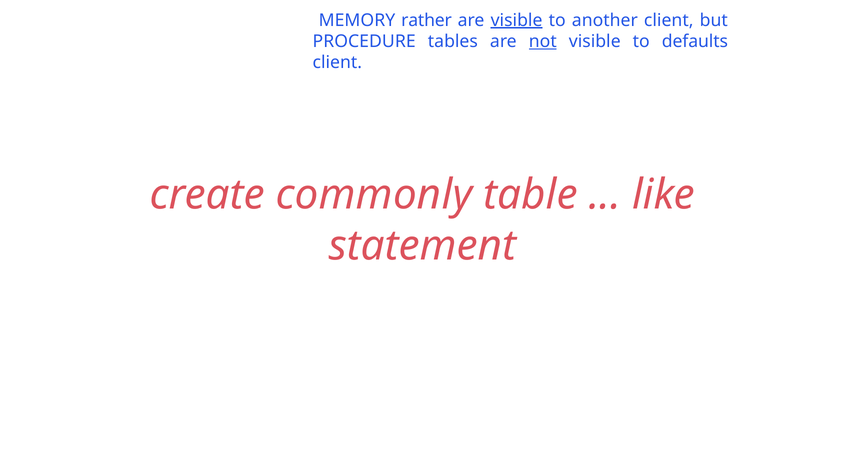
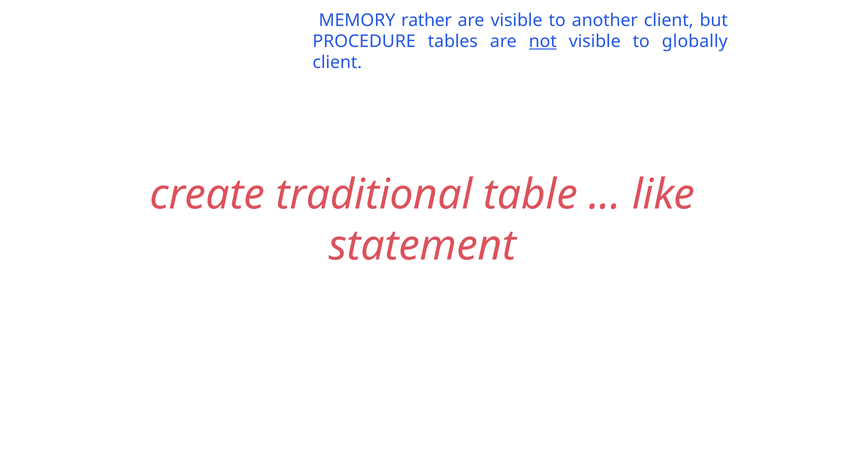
visible at (517, 20) underline: present -> none
defaults: defaults -> globally
commonly: commonly -> traditional
